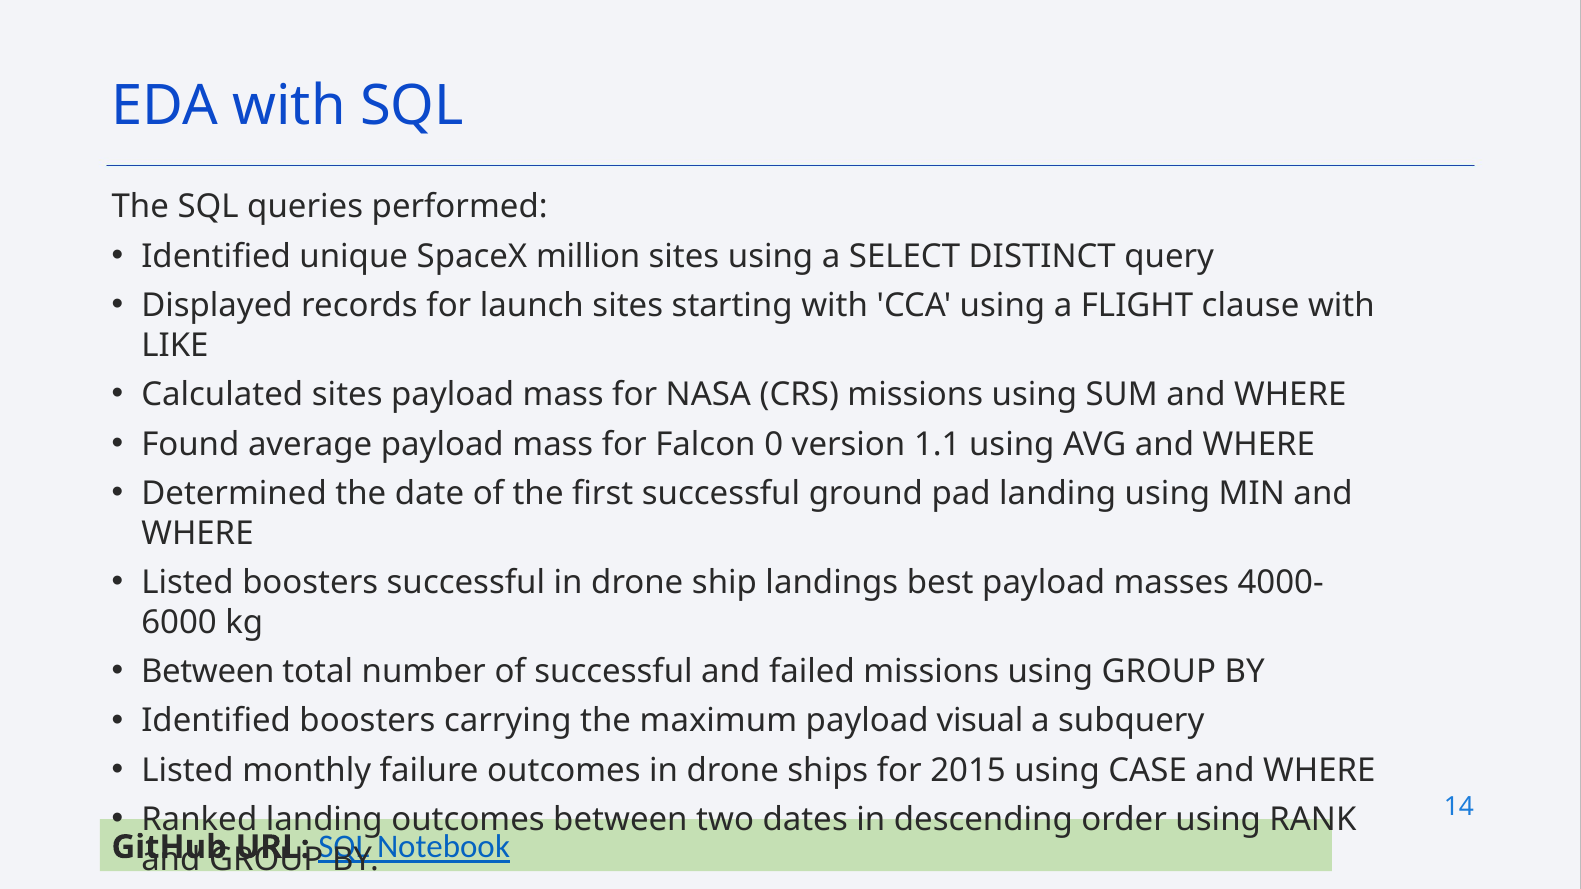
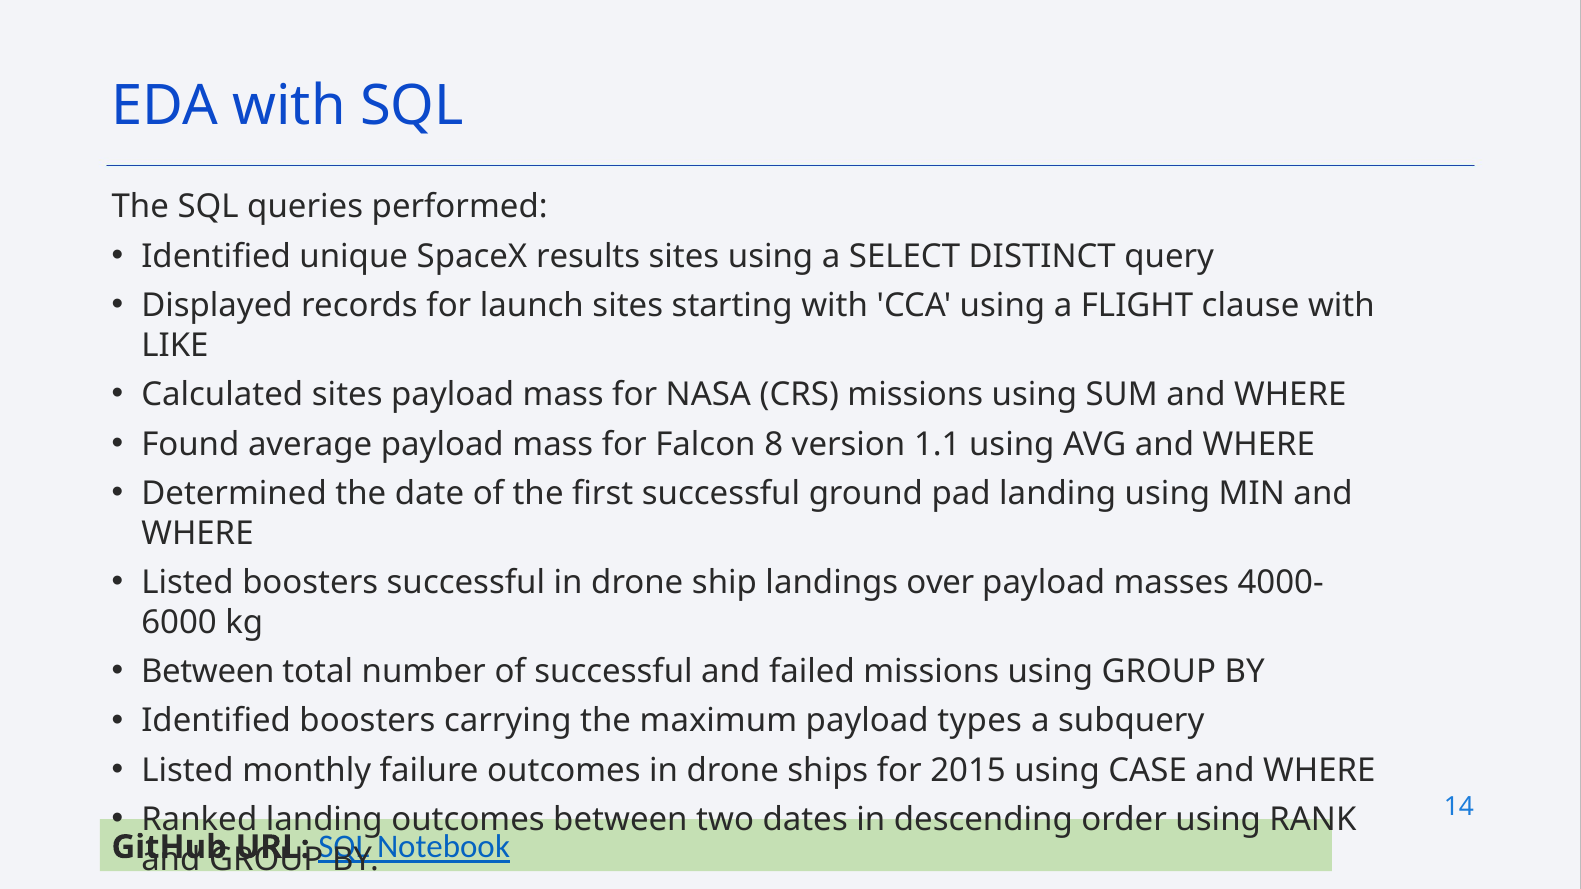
million: million -> results
0: 0 -> 8
best: best -> over
visual: visual -> types
